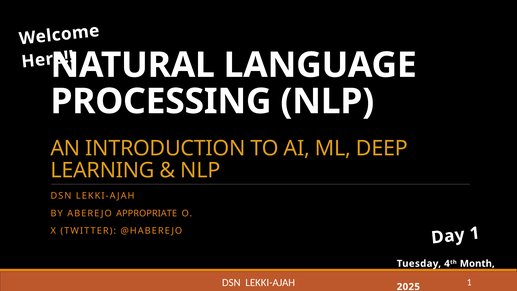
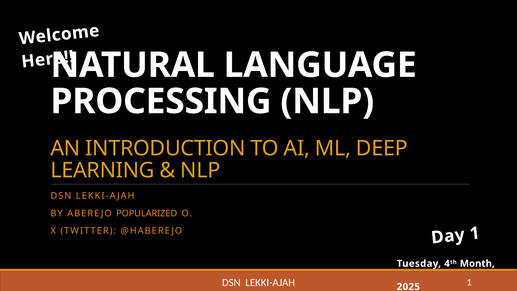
APPROPRIATE: APPROPRIATE -> POPULARIZED
